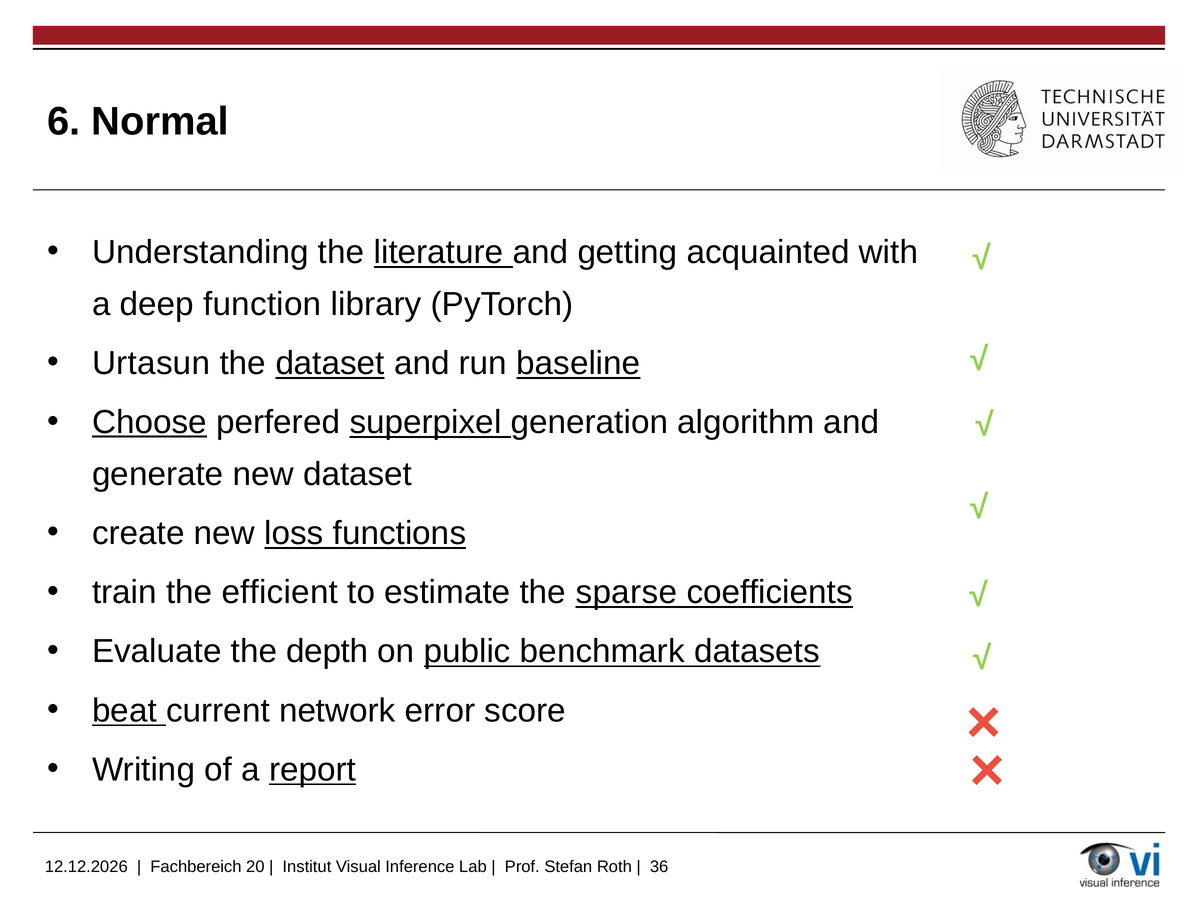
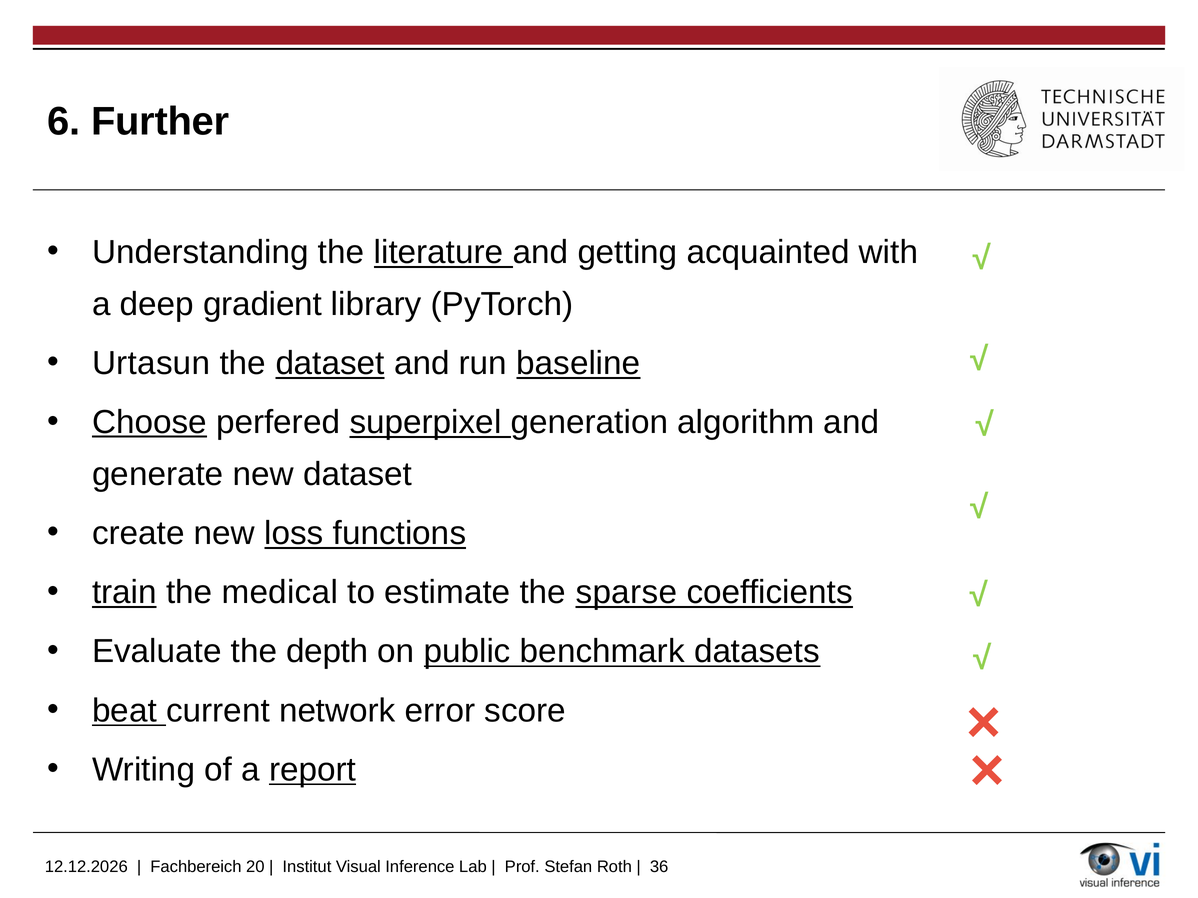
Normal: Normal -> Further
function: function -> gradient
train underline: none -> present
efficient: efficient -> medical
